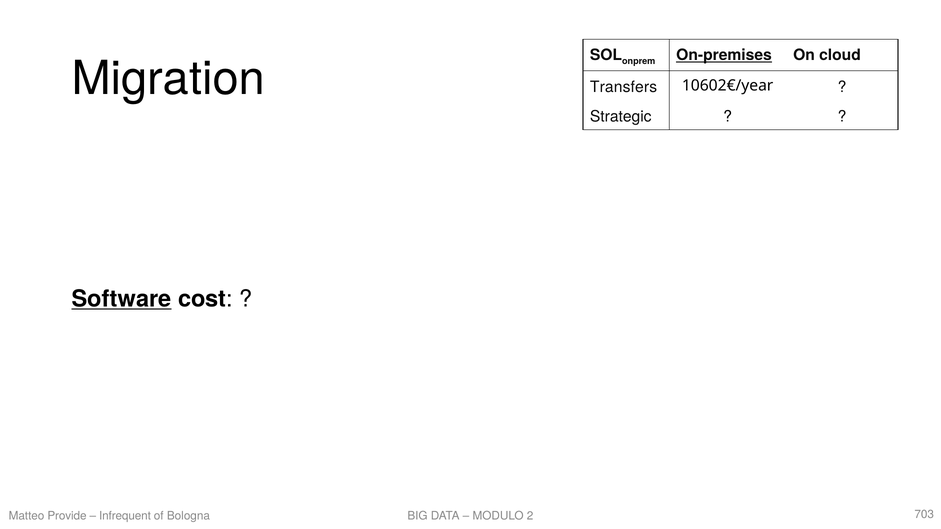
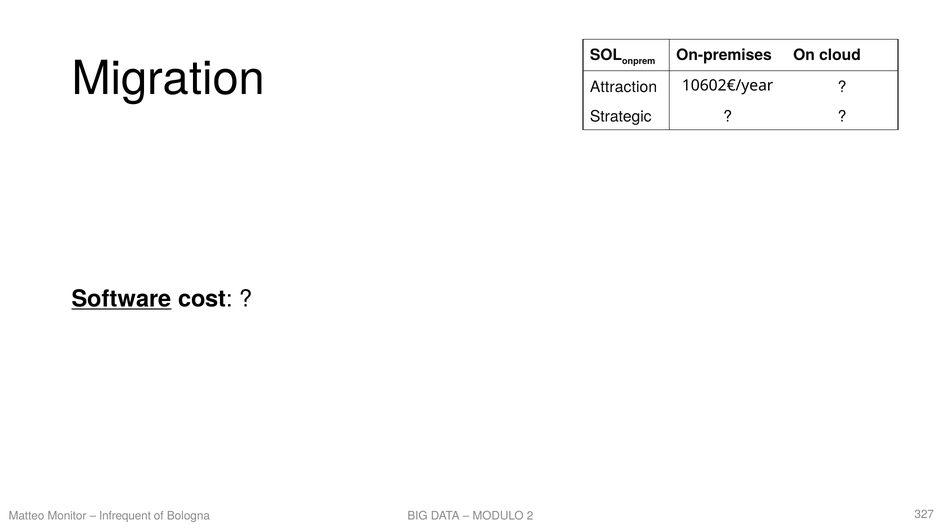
On-premises underline: present -> none
Transfers: Transfers -> Attraction
Provide: Provide -> Monitor
703: 703 -> 327
